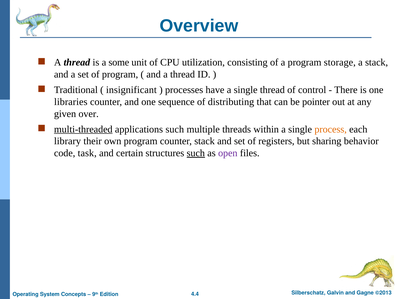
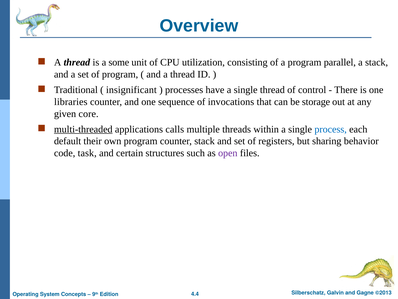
storage: storage -> parallel
distributing: distributing -> invocations
pointer: pointer -> storage
over: over -> core
applications such: such -> calls
process colour: orange -> blue
library: library -> default
such at (196, 153) underline: present -> none
